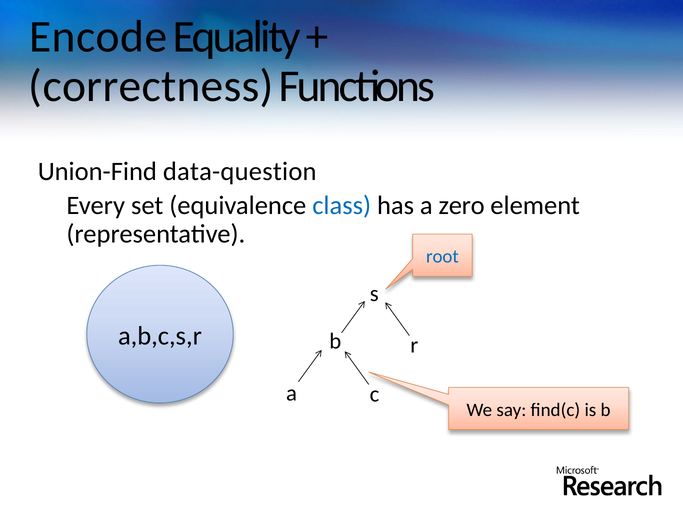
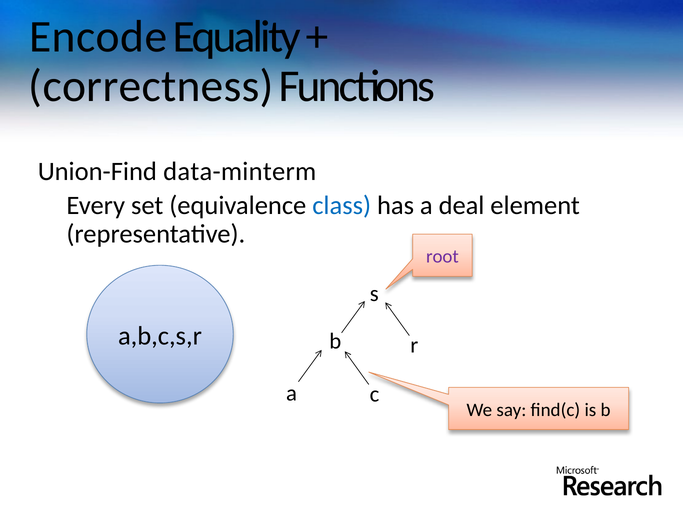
data-question: data-question -> data-minterm
zero: zero -> deal
root colour: blue -> purple
